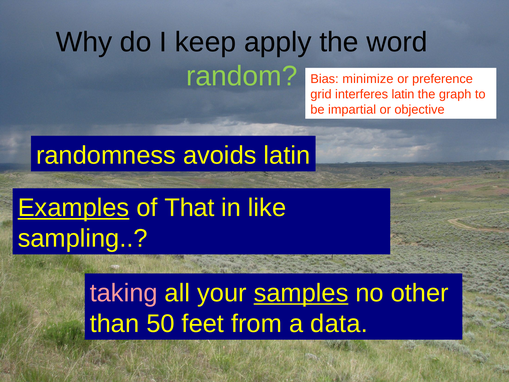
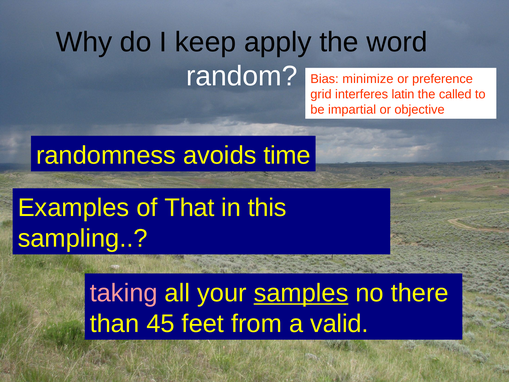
random colour: light green -> white
graph: graph -> called
avoids latin: latin -> time
Examples underline: present -> none
like: like -> this
other: other -> there
50: 50 -> 45
data: data -> valid
